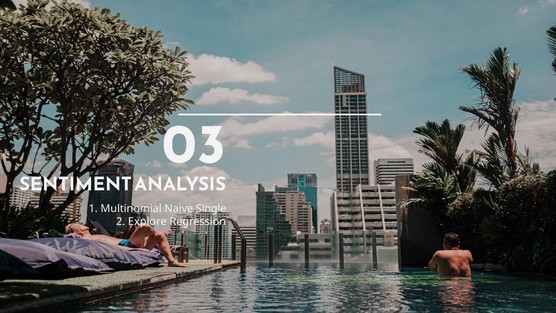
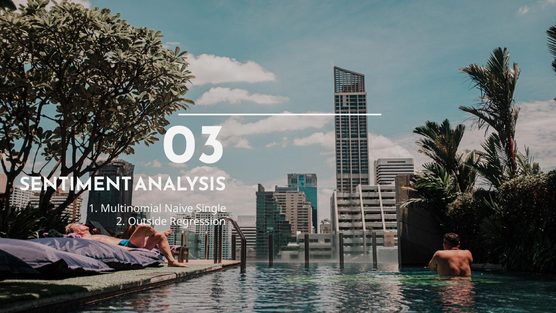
Explore: Explore -> Outside
